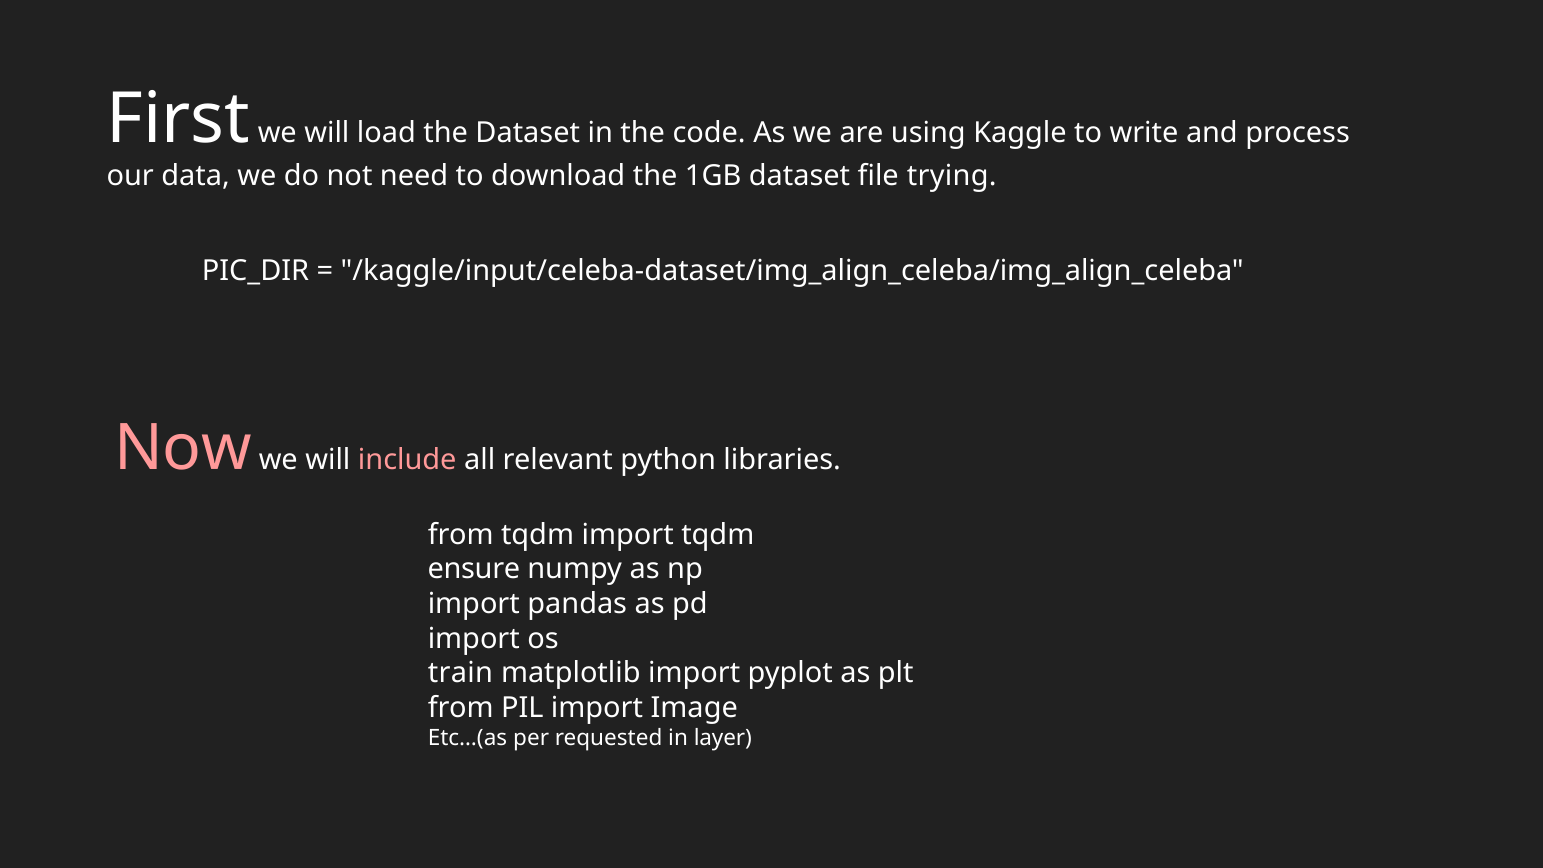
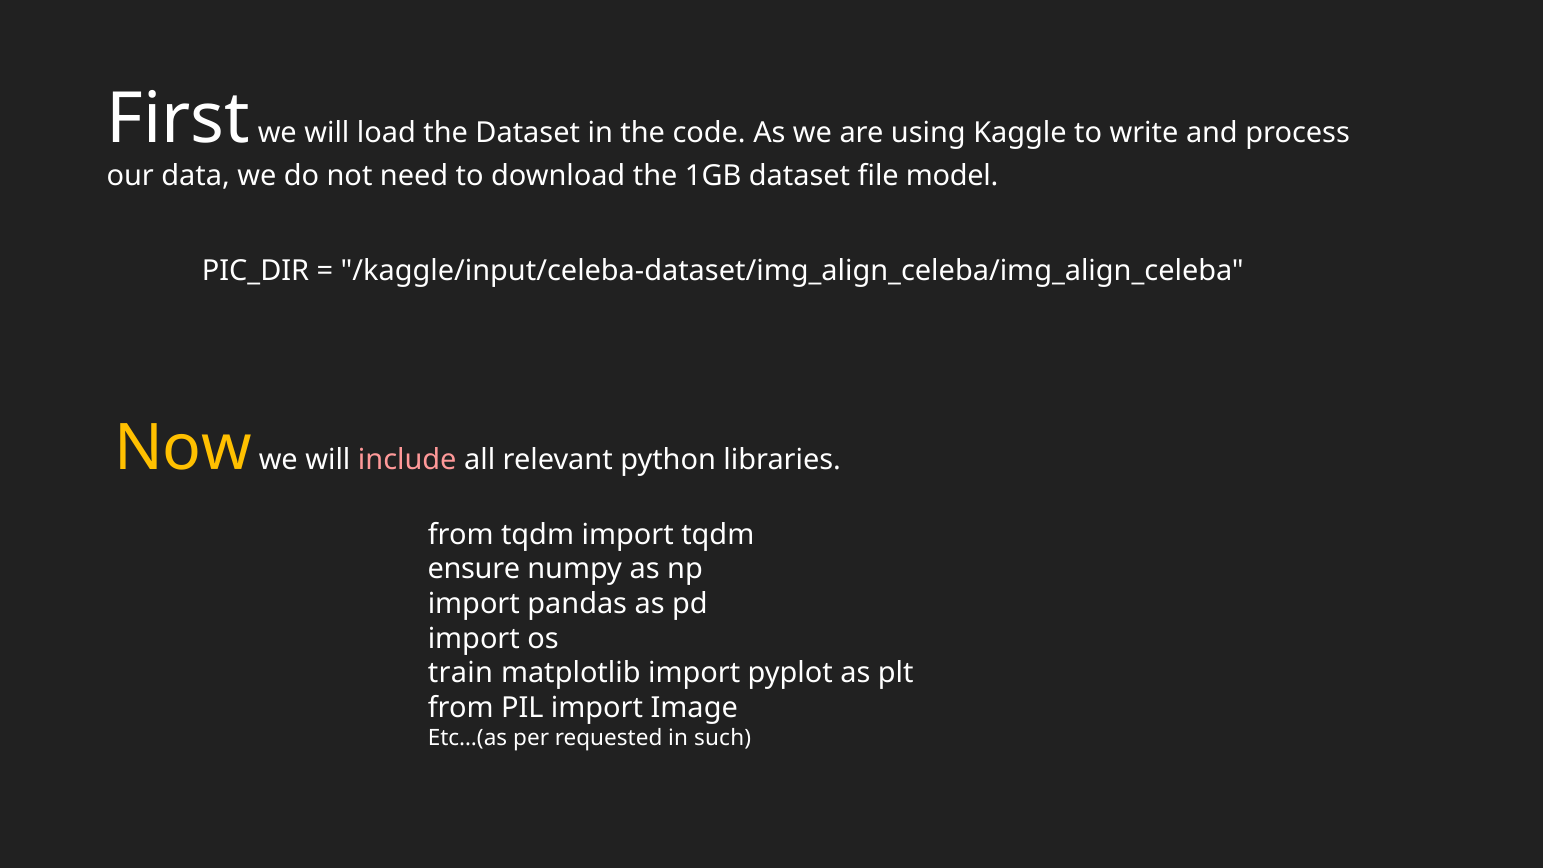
trying: trying -> model
Now colour: pink -> yellow
layer: layer -> such
